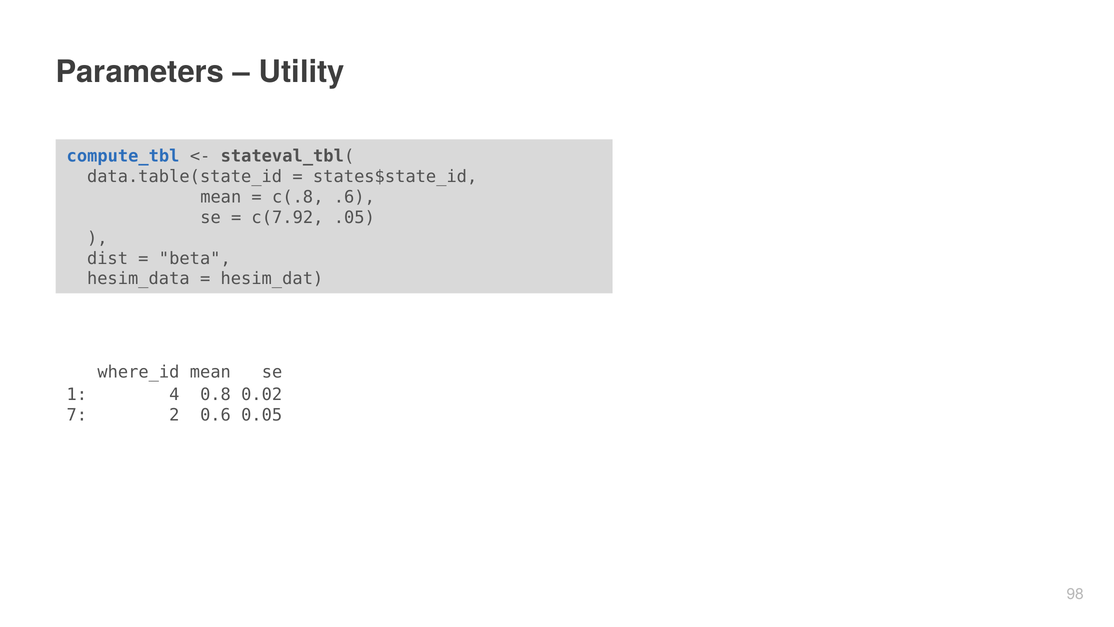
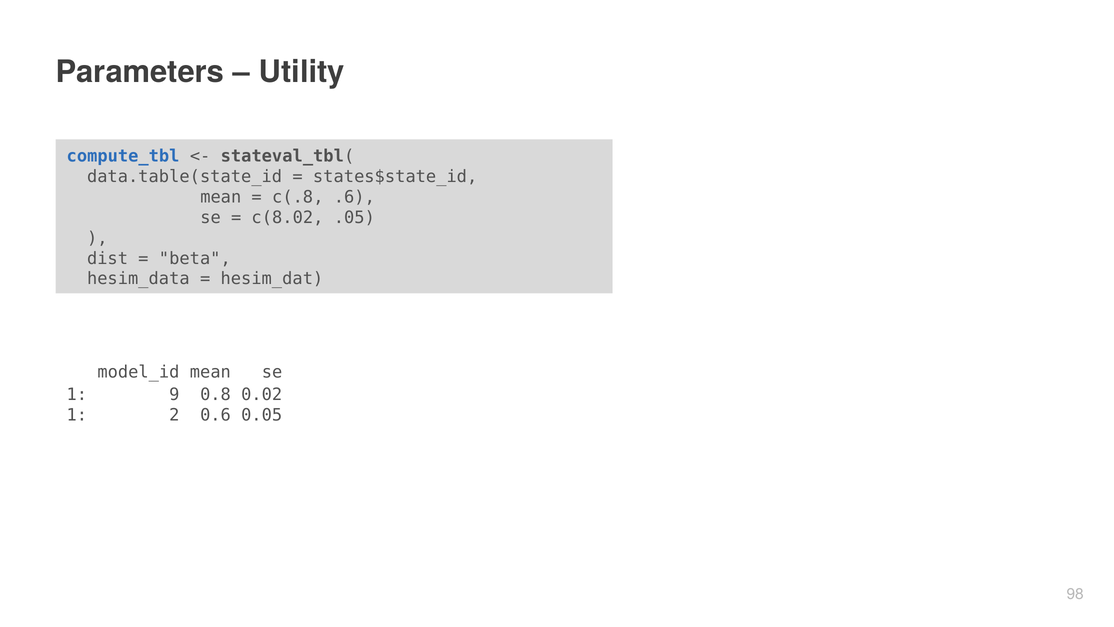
c(7.92: c(7.92 -> c(8.02
where_id: where_id -> model_id
4: 4 -> 9
7 at (77, 415): 7 -> 1
